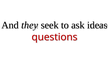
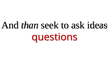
they: they -> than
